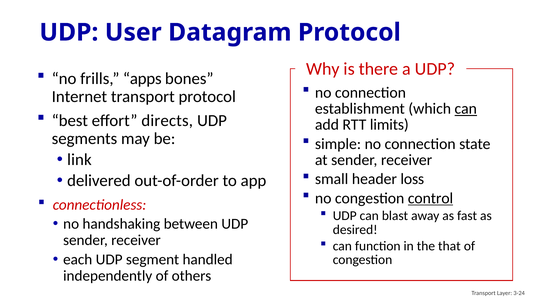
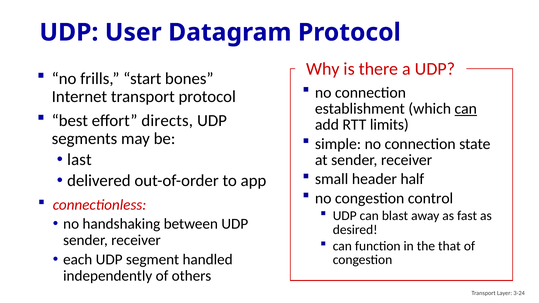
apps: apps -> start
link: link -> last
loss: loss -> half
control underline: present -> none
